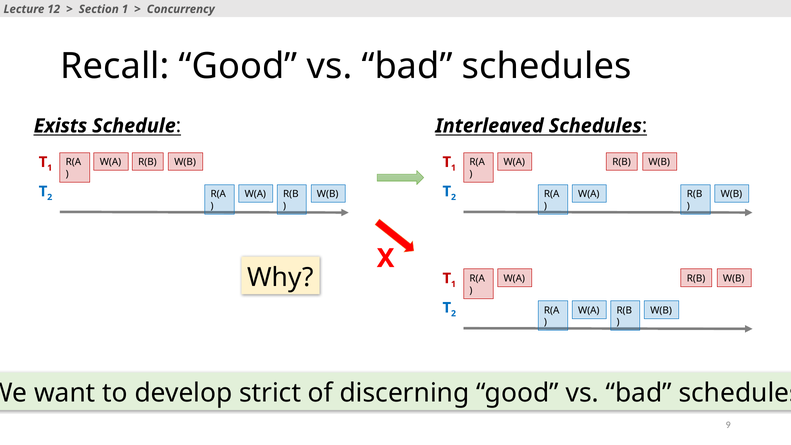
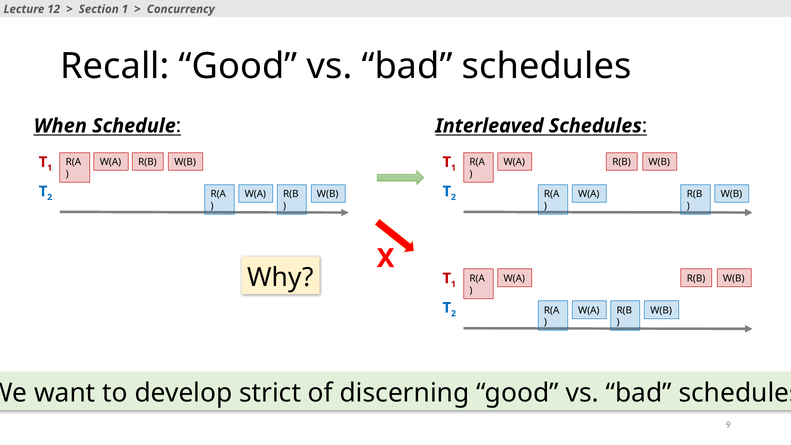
Exists: Exists -> When
